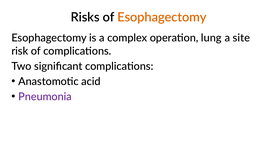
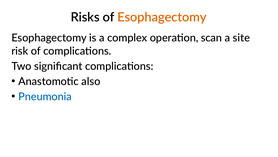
lung: lung -> scan
acid: acid -> also
Pneumonia colour: purple -> blue
